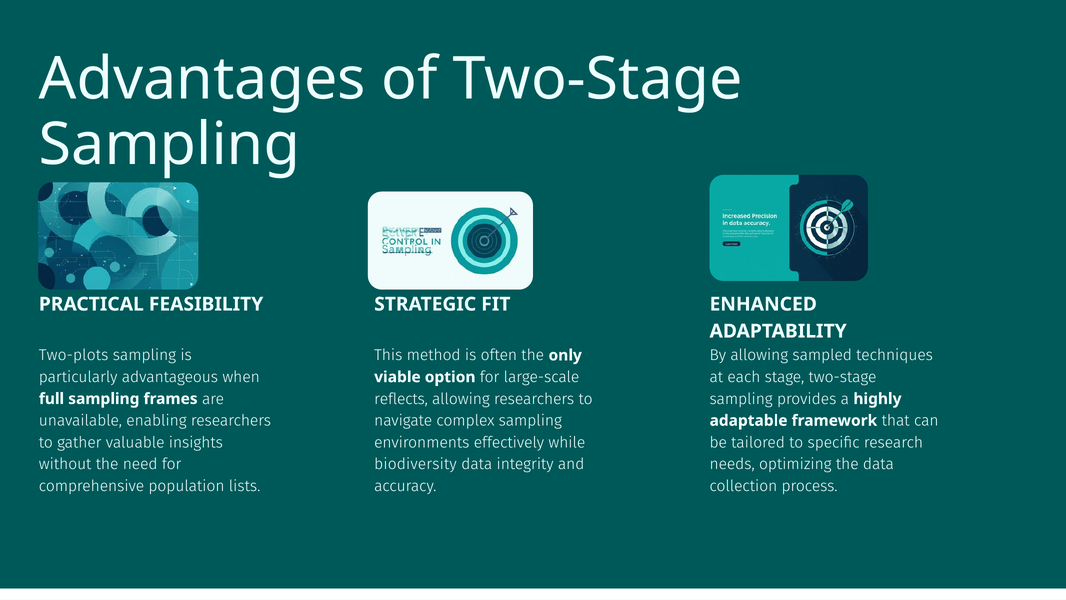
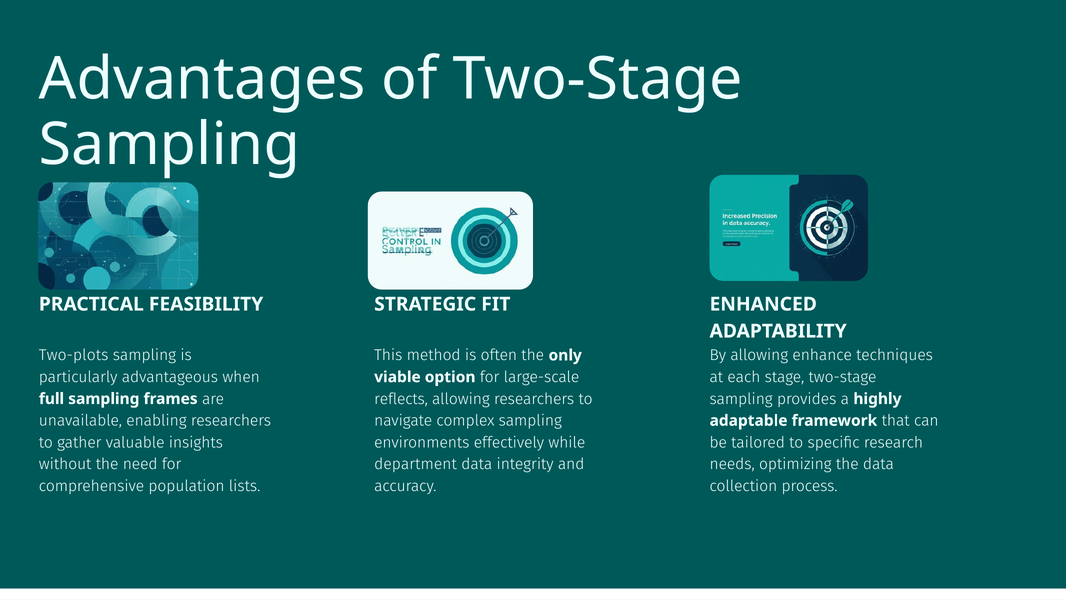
sampled: sampled -> enhance
biodiversity: biodiversity -> department
